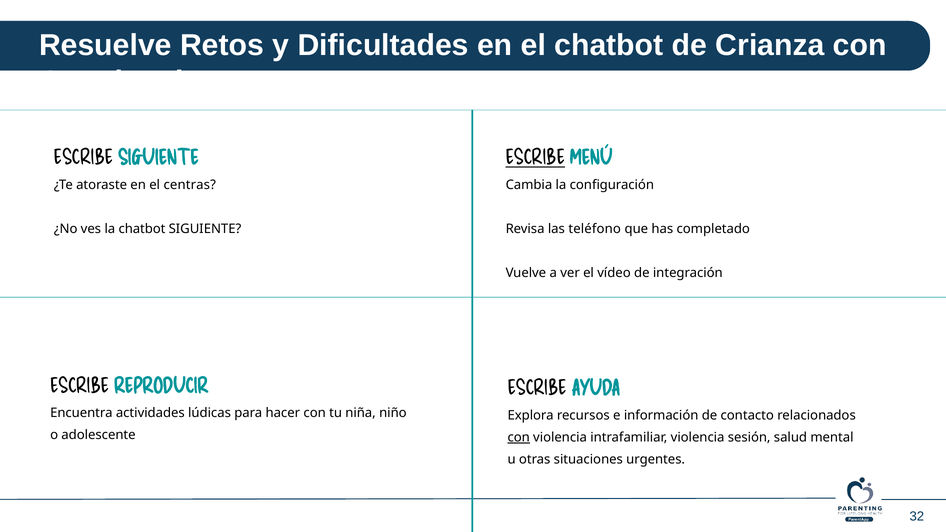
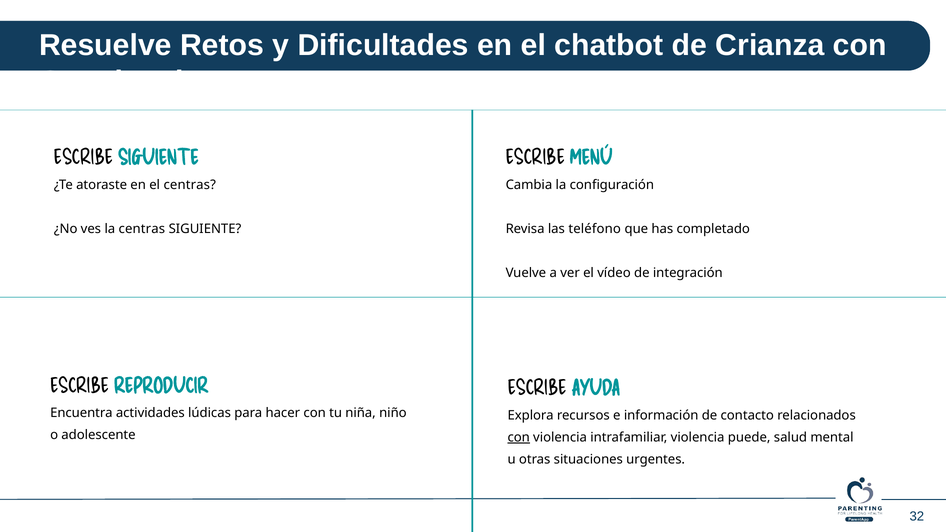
ESCRIBE at (535, 158) underline: present -> none
la chatbot: chatbot -> centras
sesión: sesión -> puede
